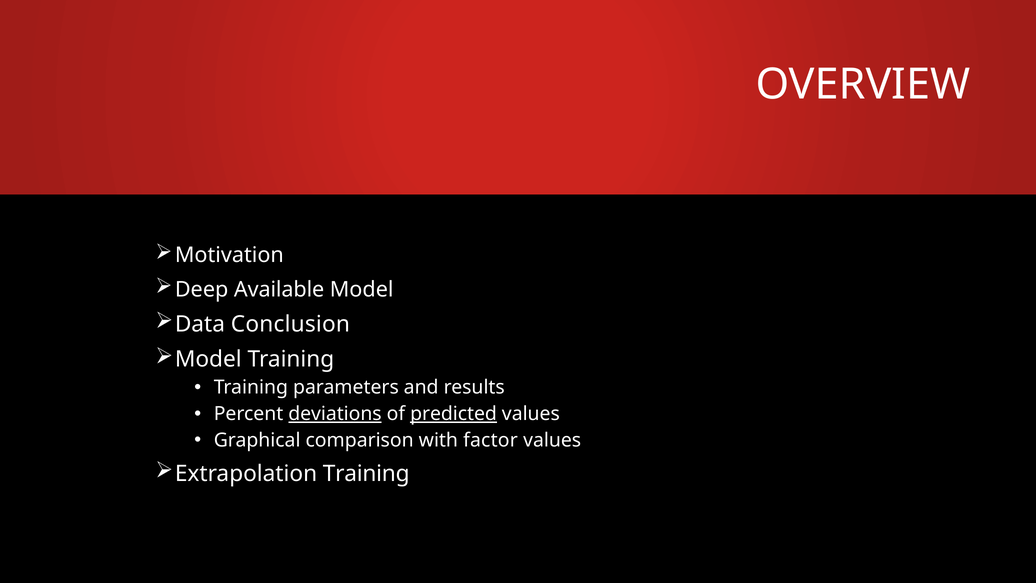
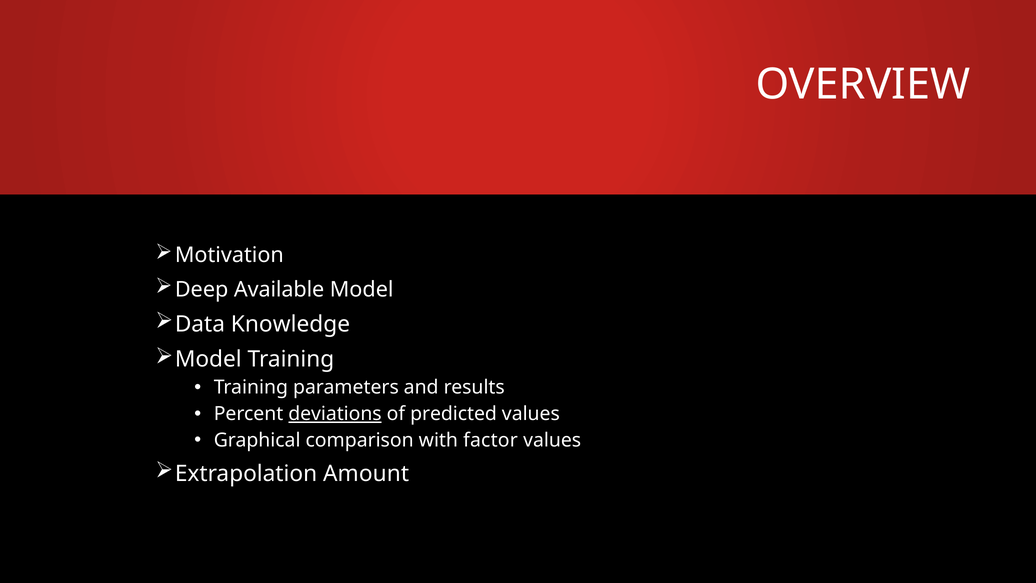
Conclusion: Conclusion -> Knowledge
predicted underline: present -> none
Extrapolation Training: Training -> Amount
